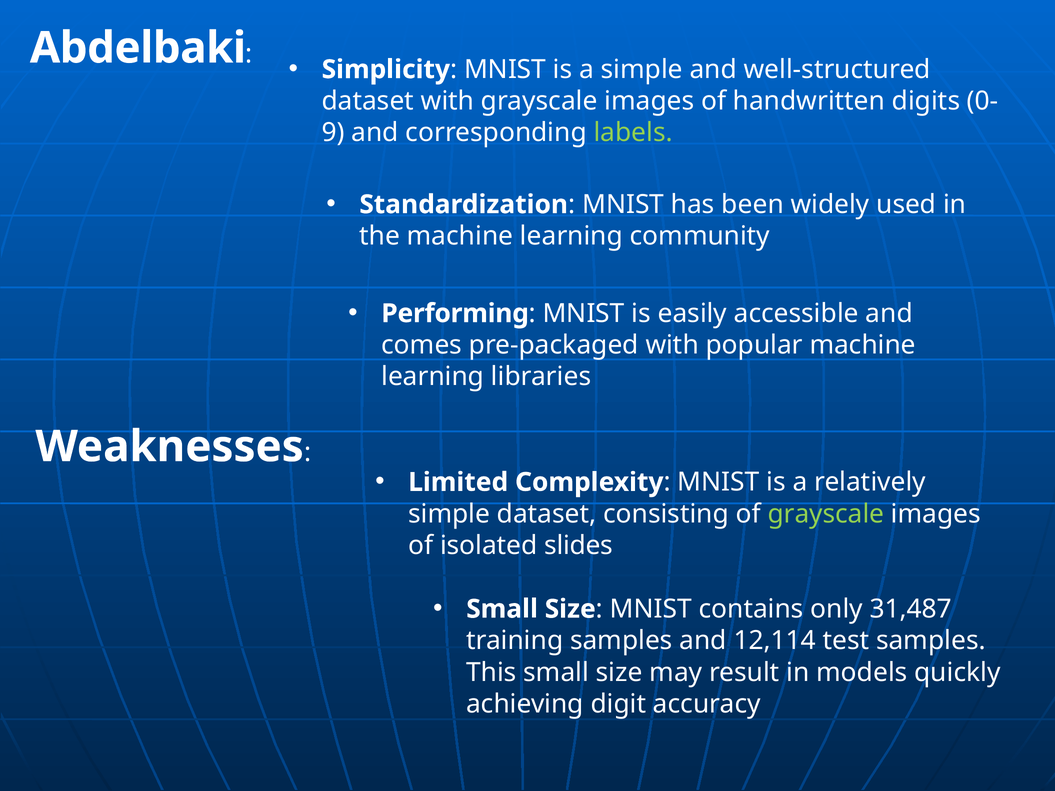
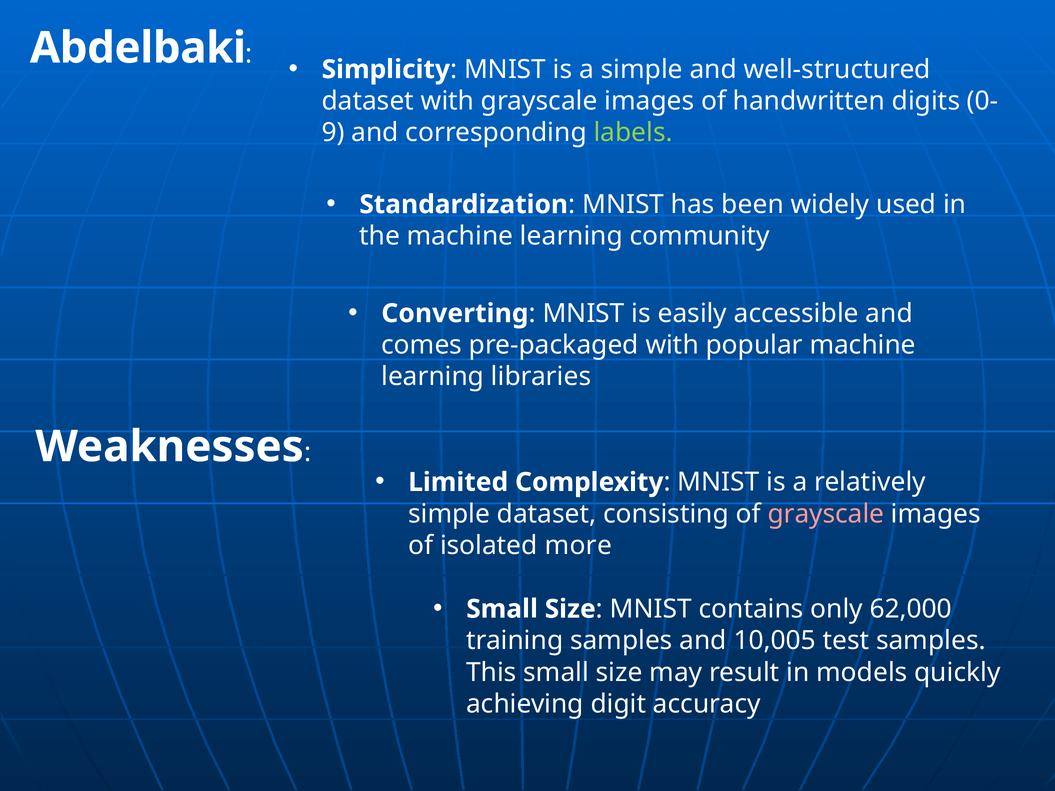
Performing: Performing -> Converting
grayscale at (826, 514) colour: light green -> pink
slides: slides -> more
31,487: 31,487 -> 62,000
12,114: 12,114 -> 10,005
